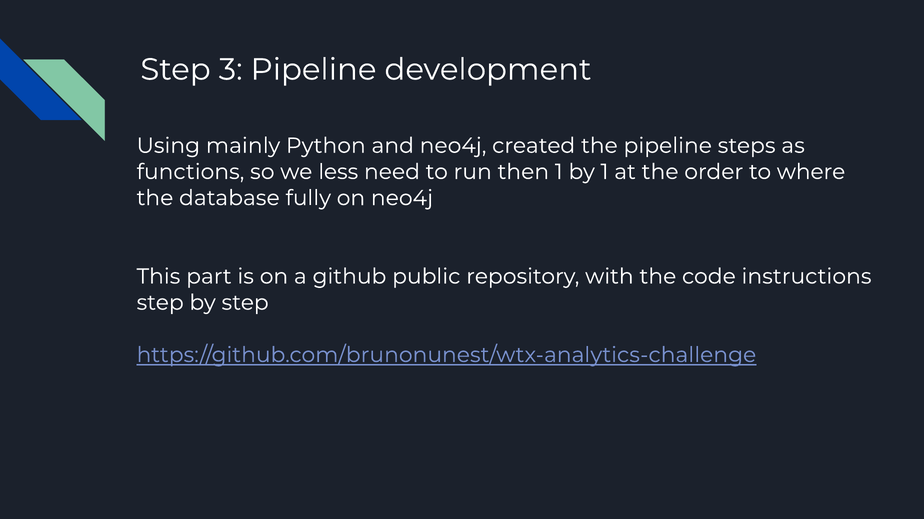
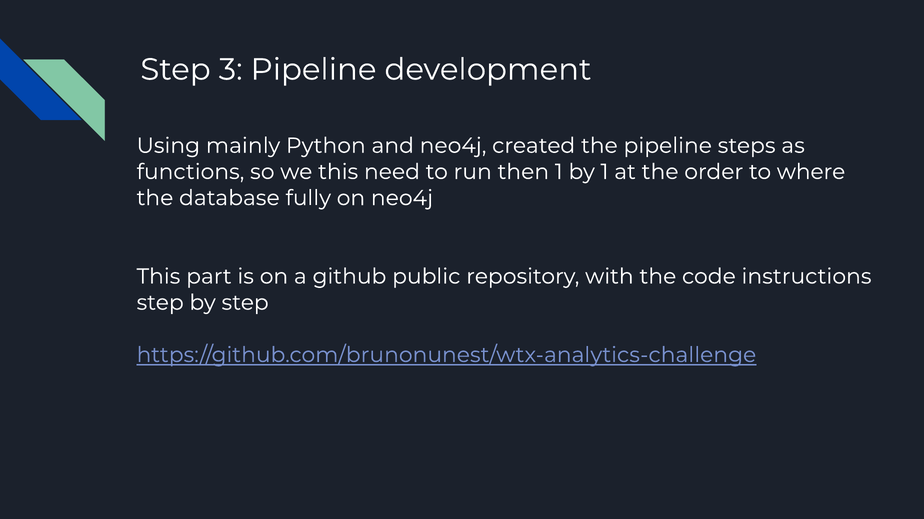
we less: less -> this
